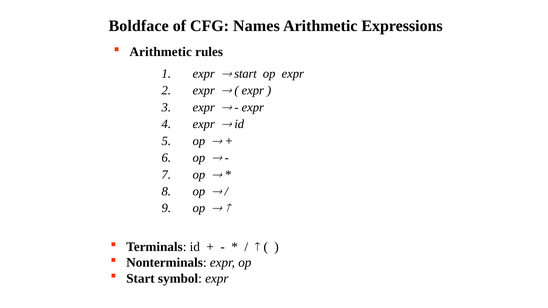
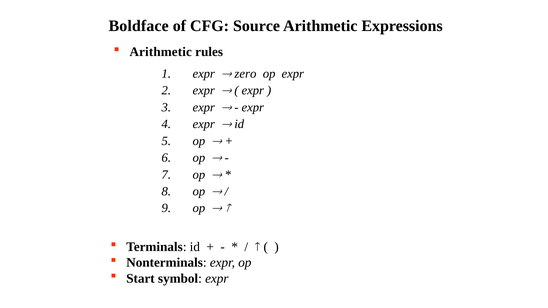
Names: Names -> Source
start at (246, 74): start -> zero
